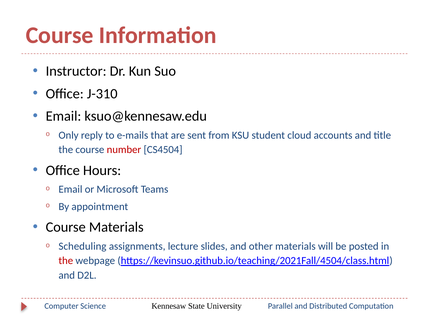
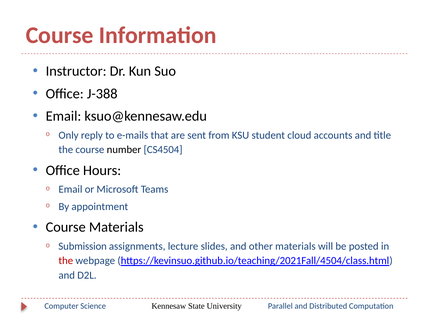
J-310: J-310 -> J-388
number colour: red -> black
Scheduling: Scheduling -> Submission
